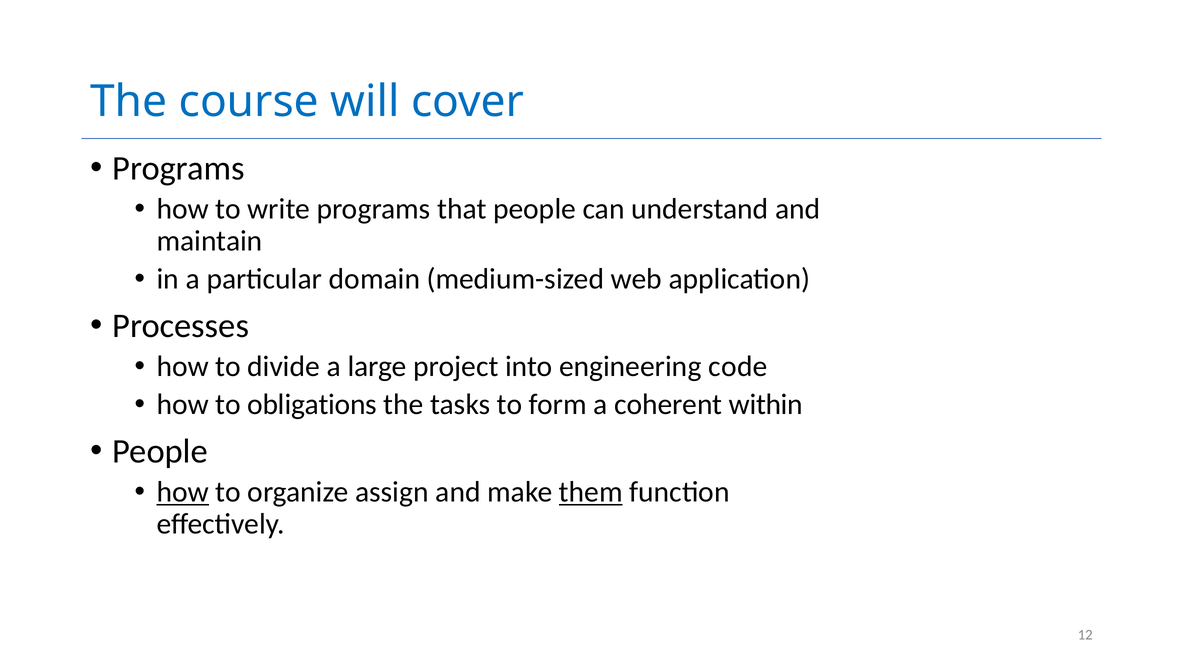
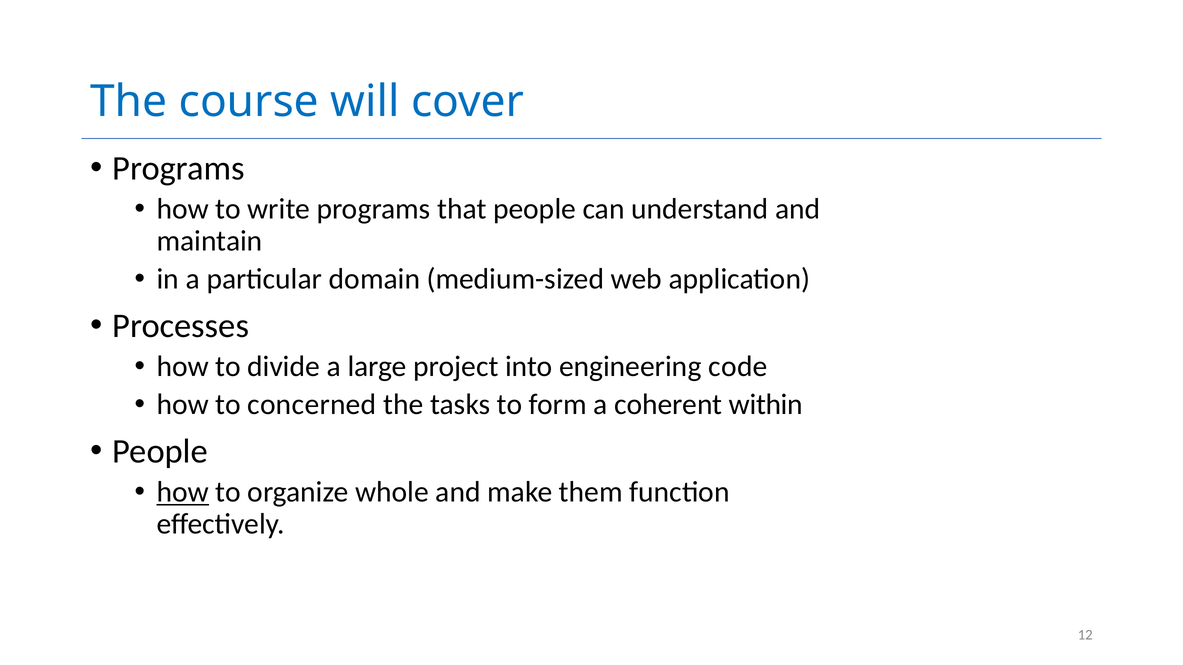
obligations: obligations -> concerned
assign: assign -> whole
them underline: present -> none
